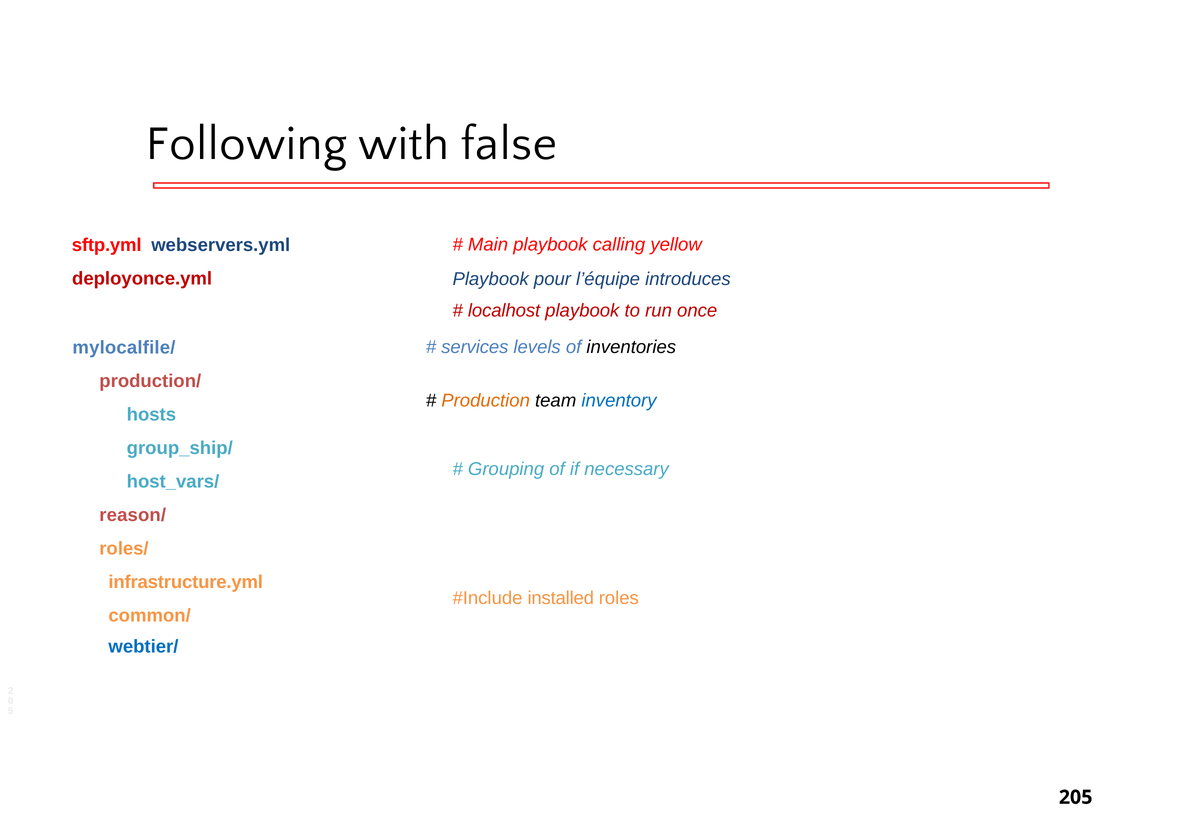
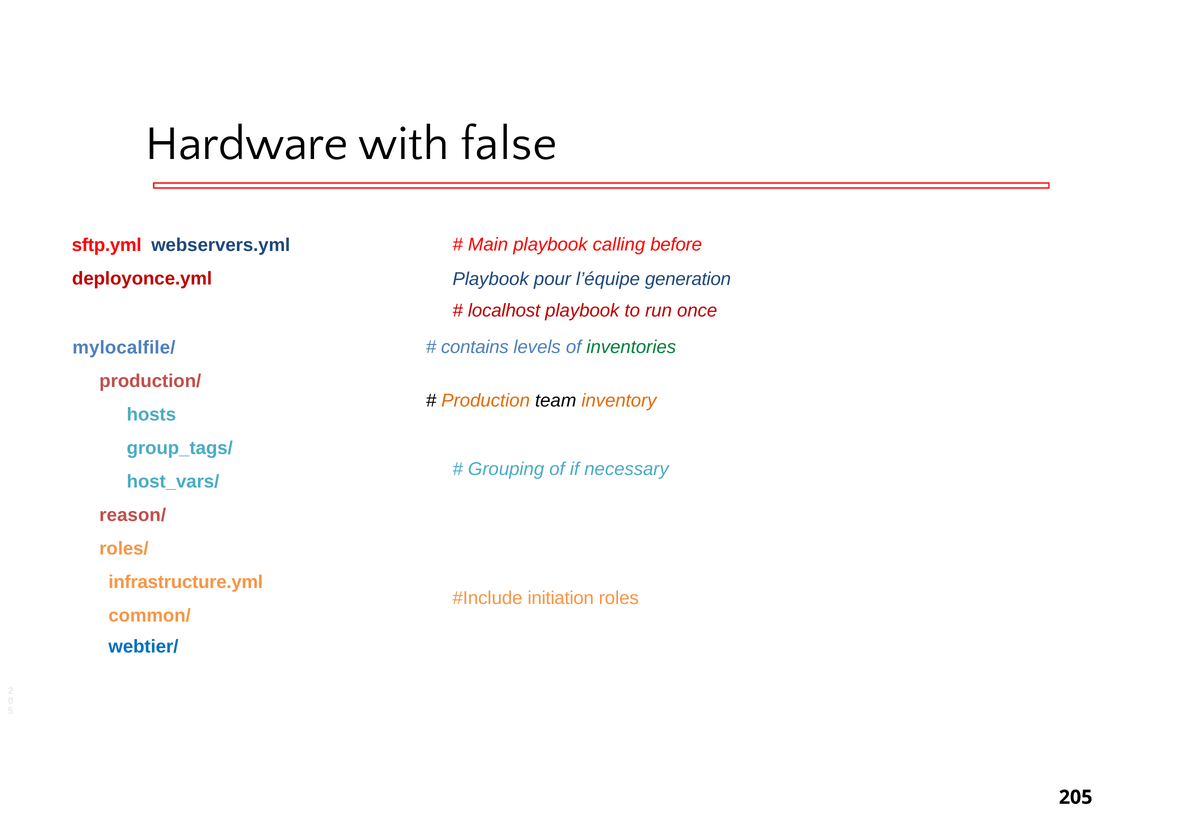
Following: Following -> Hardware
yellow: yellow -> before
introduces: introduces -> generation
services: services -> contains
inventories colour: black -> green
inventory colour: blue -> orange
group_ship/: group_ship/ -> group_tags/
installed: installed -> initiation
